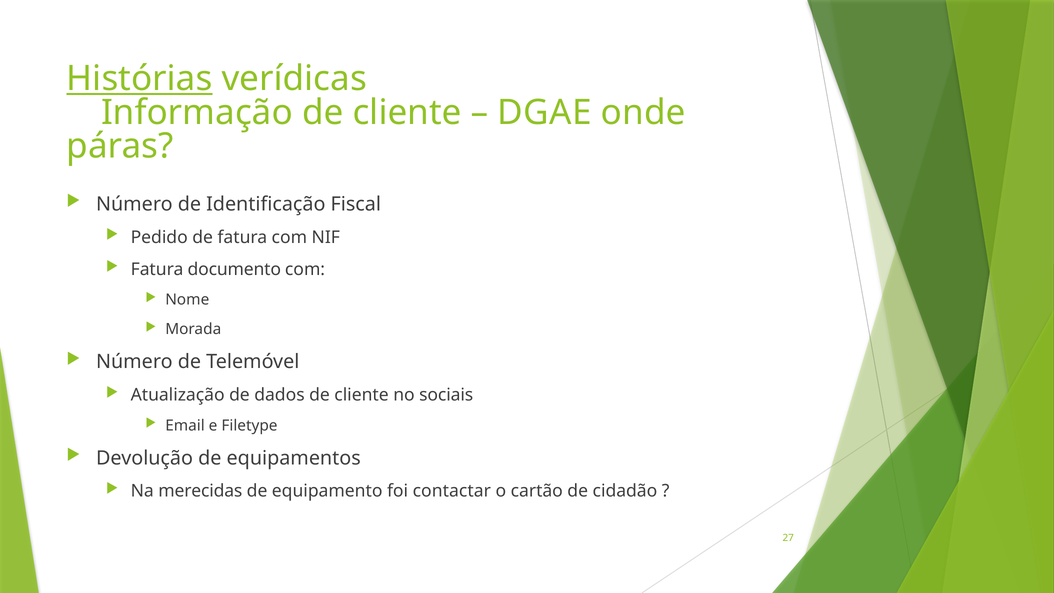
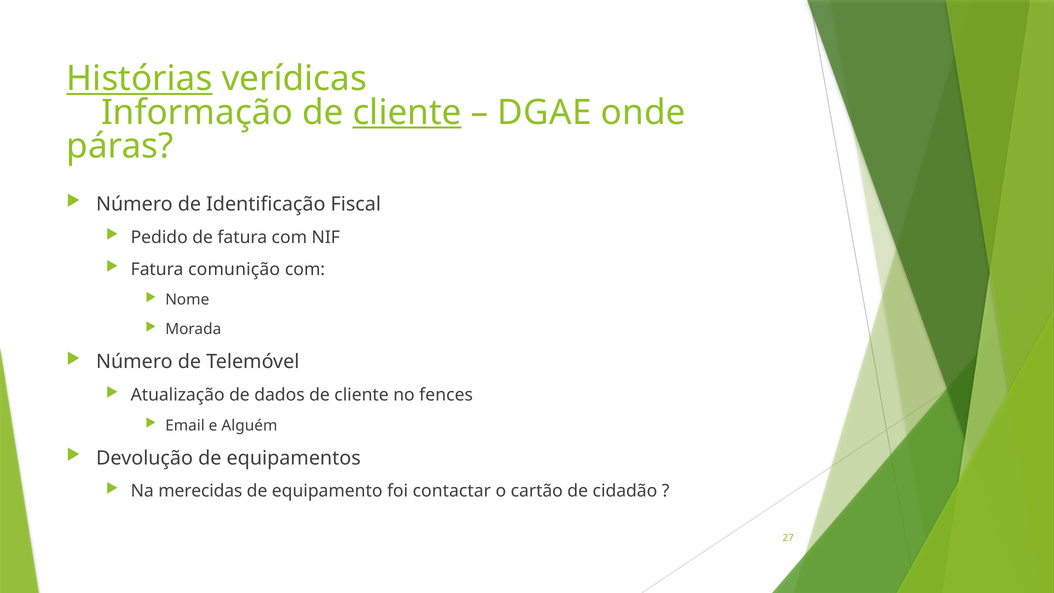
cliente at (407, 113) underline: none -> present
documento: documento -> comunição
sociais: sociais -> fences
Filetype: Filetype -> Alguém
